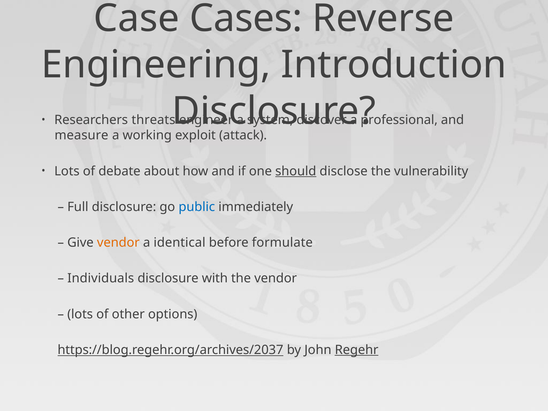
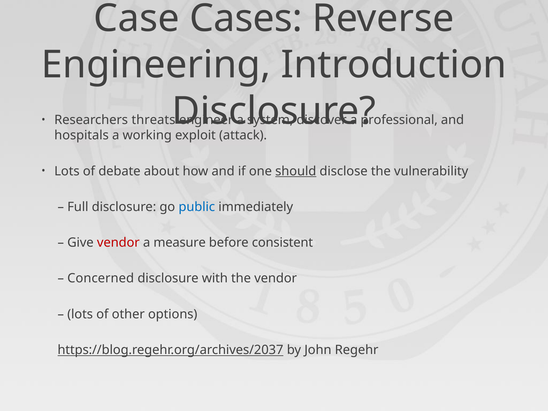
measure: measure -> hospitals
vendor at (118, 243) colour: orange -> red
identical: identical -> measure
formulate: formulate -> consistent
Individuals: Individuals -> Concerned
Regehr underline: present -> none
